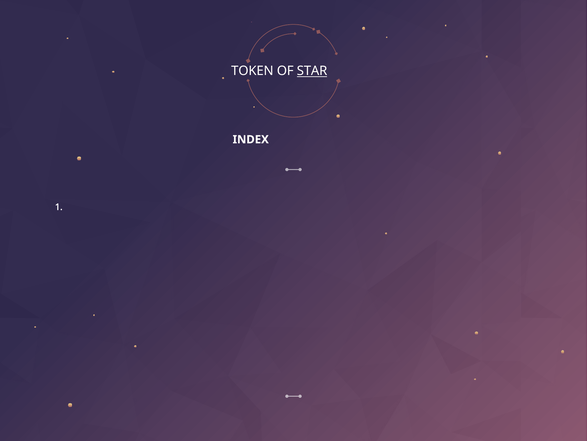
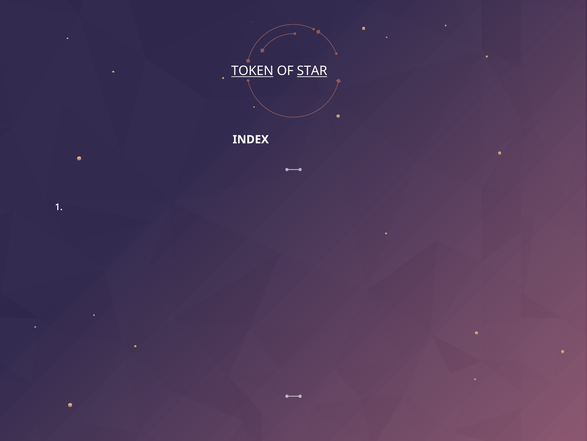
TOKEN underline: none -> present
